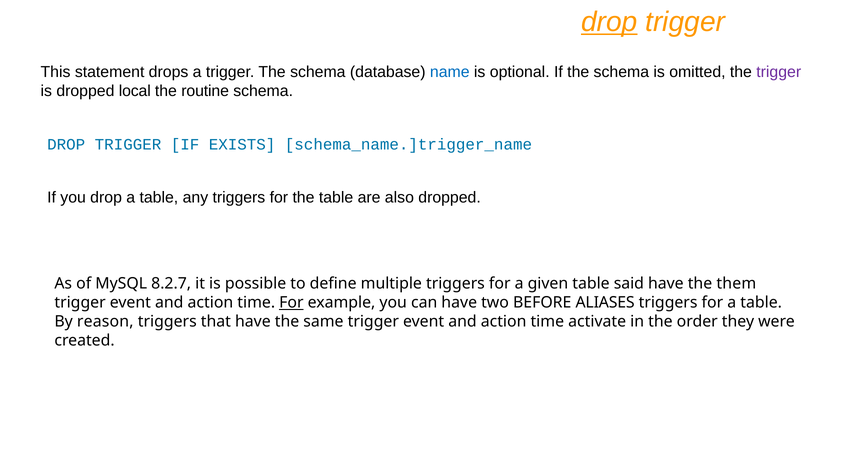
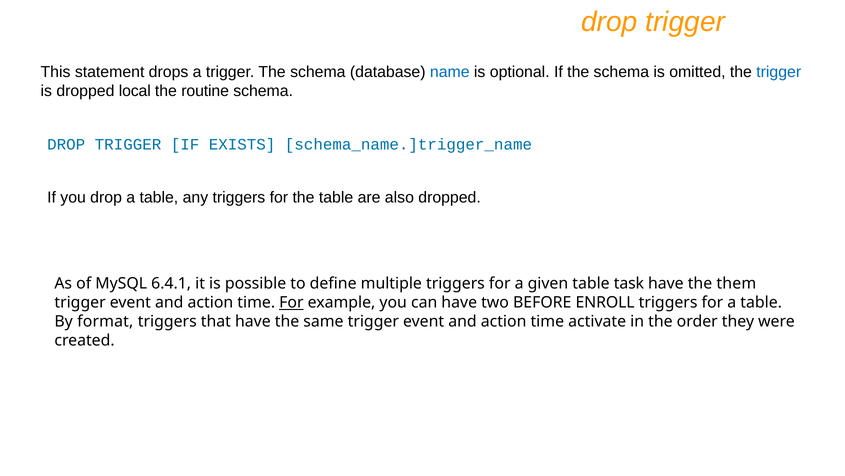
drop at (609, 22) underline: present -> none
trigger at (779, 72) colour: purple -> blue
8.2.7: 8.2.7 -> 6.4.1
said: said -> task
ALIASES: ALIASES -> ENROLL
reason: reason -> format
